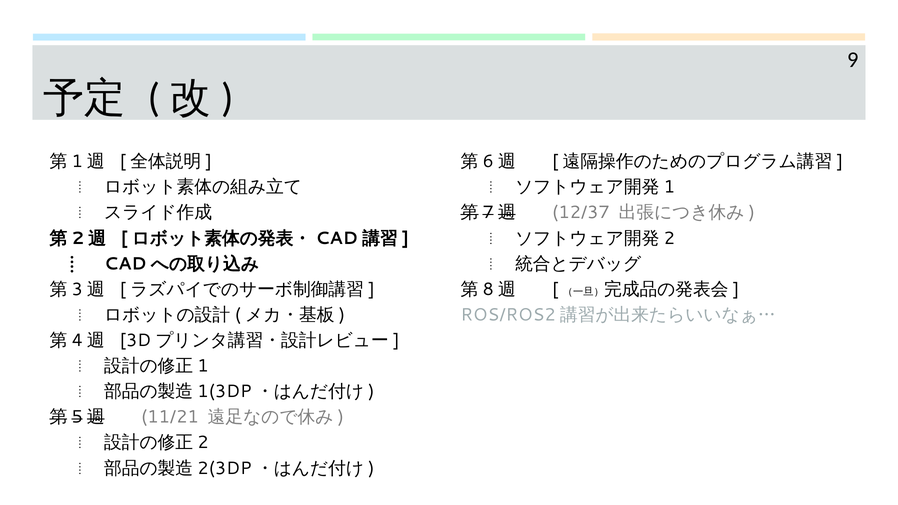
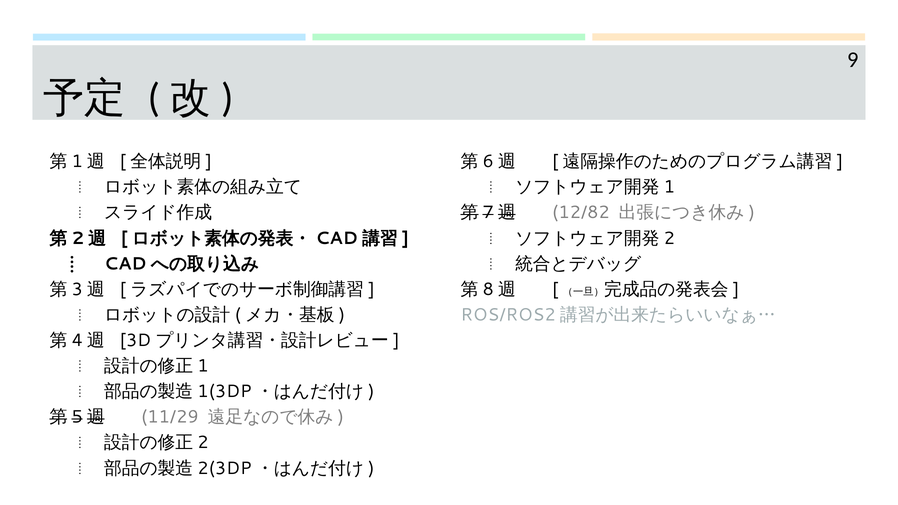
12/37: 12/37 -> 12/82
11/21: 11/21 -> 11/29
